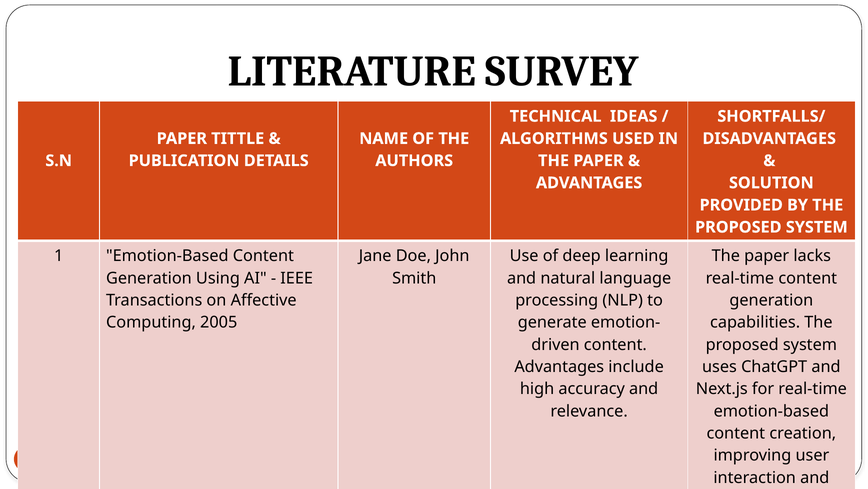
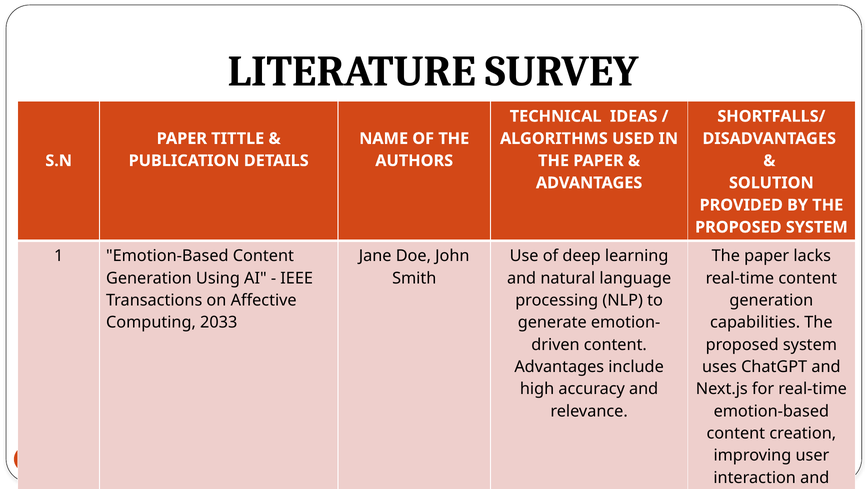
2005: 2005 -> 2033
